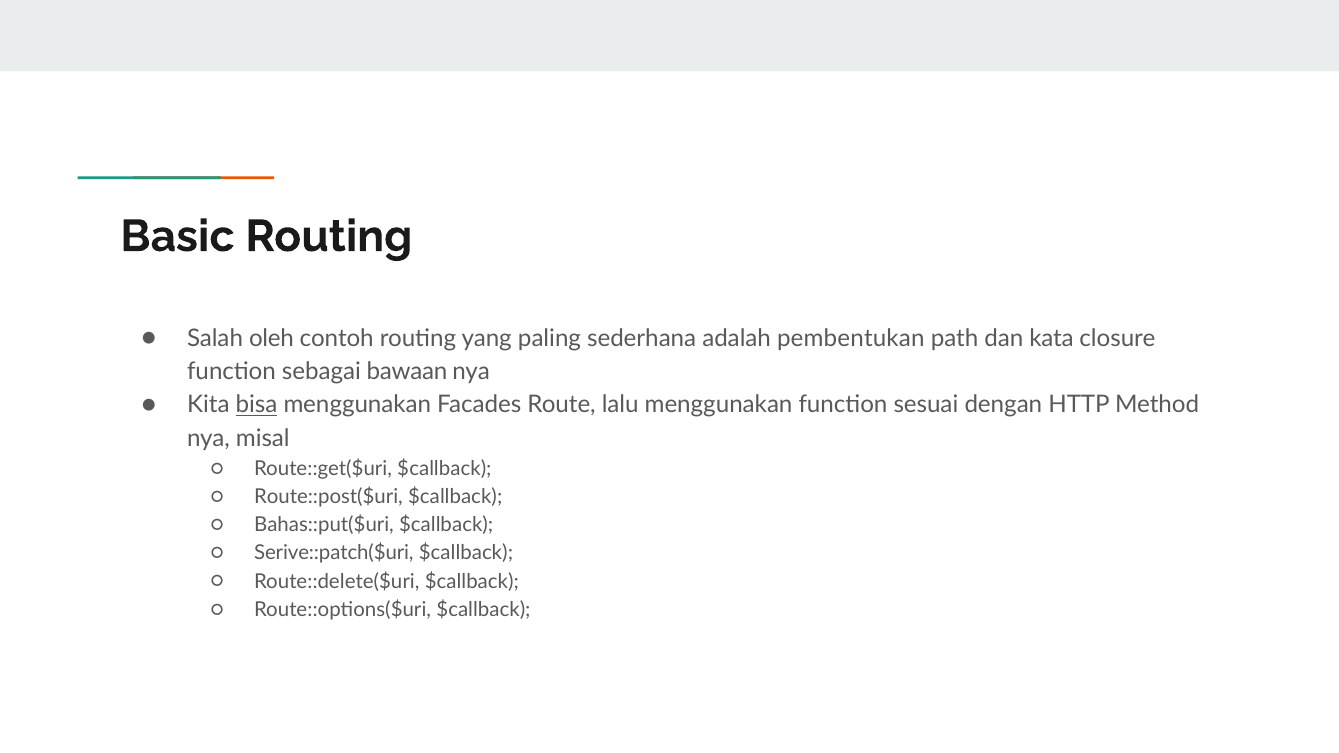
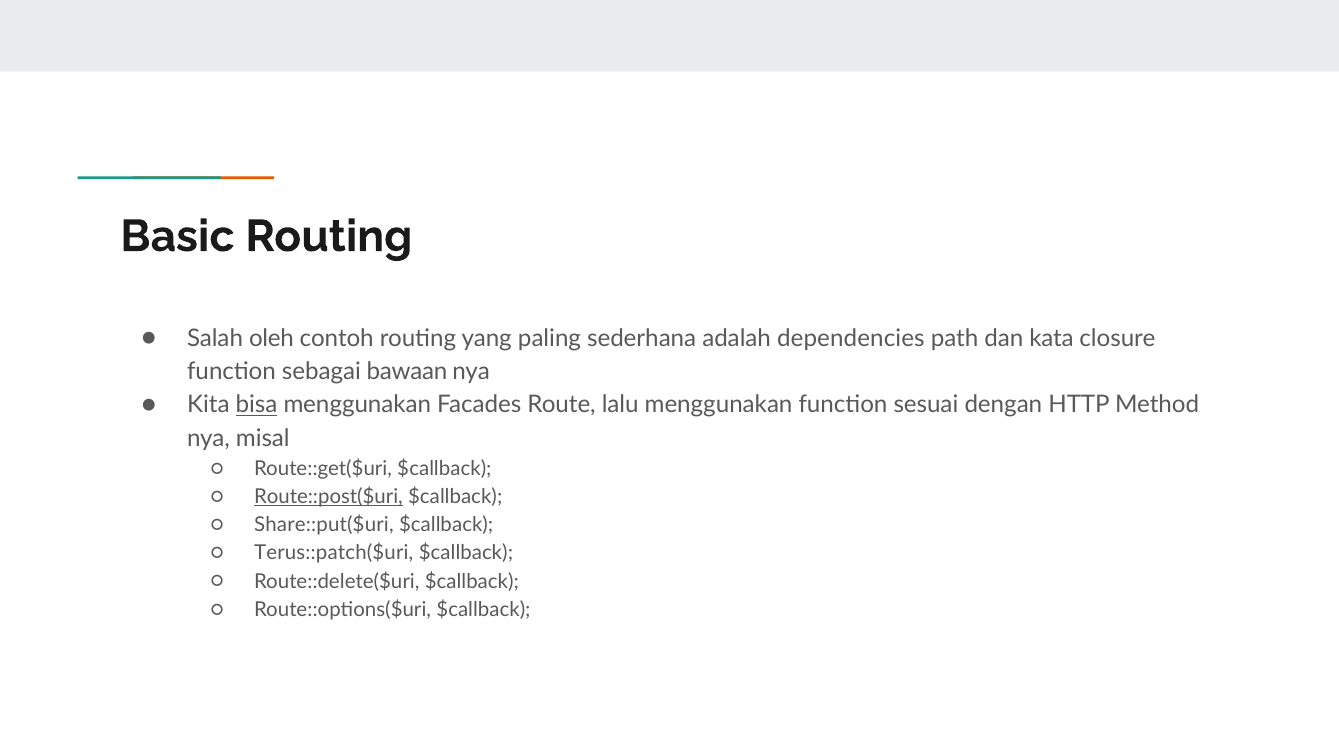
pembentukan: pembentukan -> dependencies
Route::post($uri underline: none -> present
Bahas::put($uri: Bahas::put($uri -> Share::put($uri
Serive::patch($uri: Serive::patch($uri -> Terus::patch($uri
